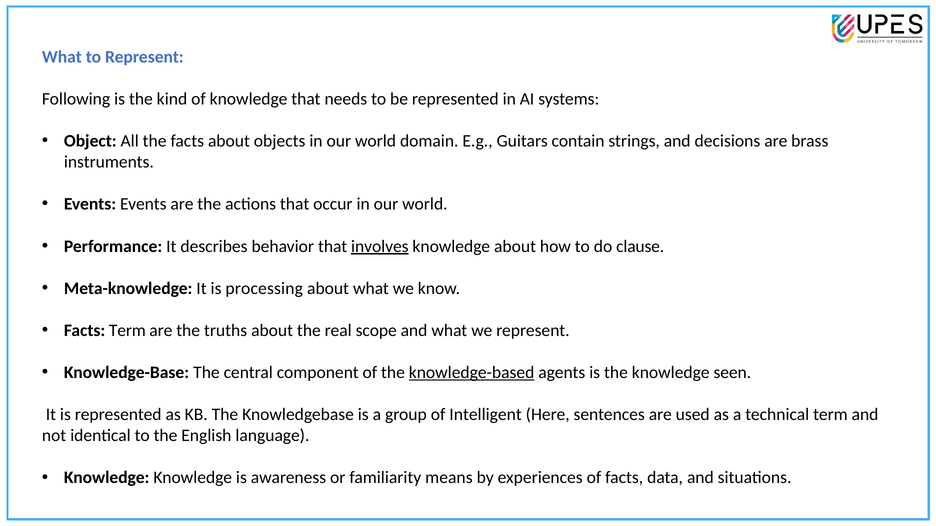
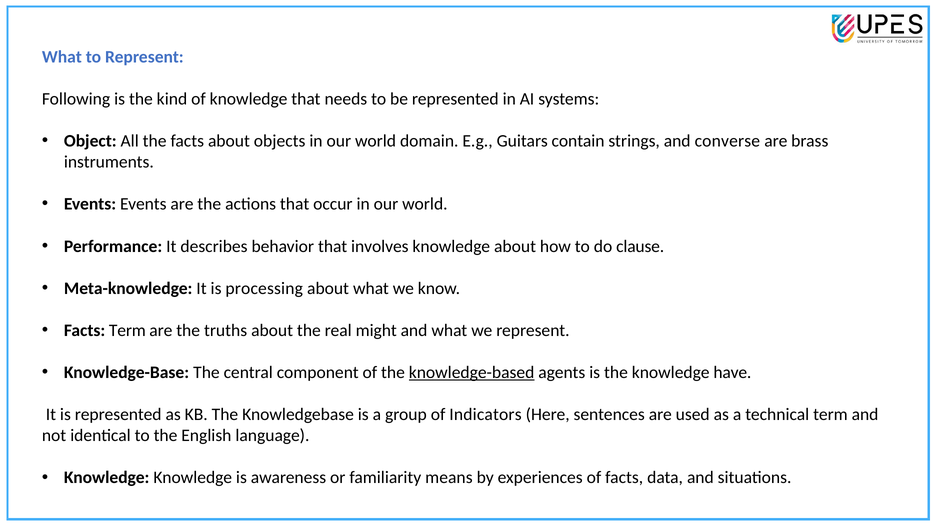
decisions: decisions -> converse
involves underline: present -> none
scope: scope -> might
seen: seen -> have
Intelligent: Intelligent -> Indicators
